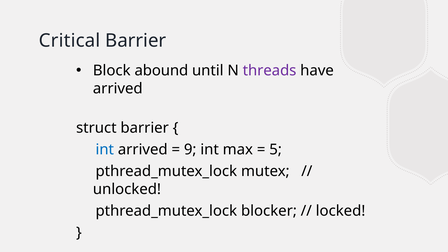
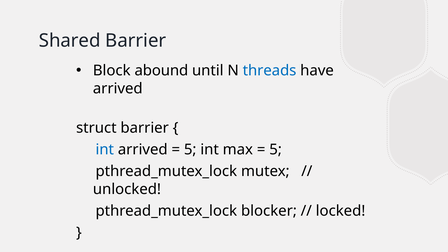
Critical: Critical -> Shared
threads colour: purple -> blue
9 at (190, 150): 9 -> 5
